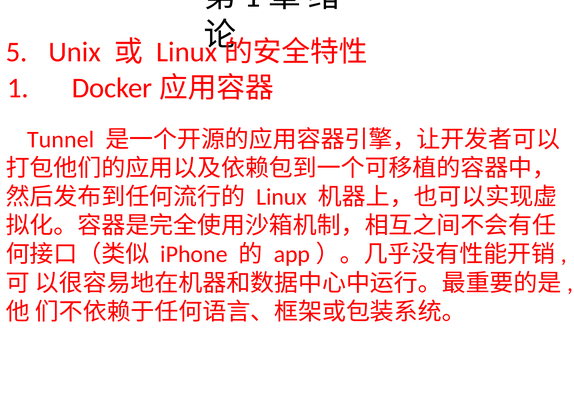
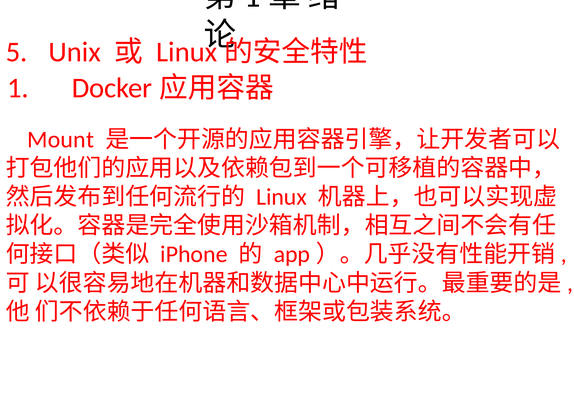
Tunnel: Tunnel -> Mount
